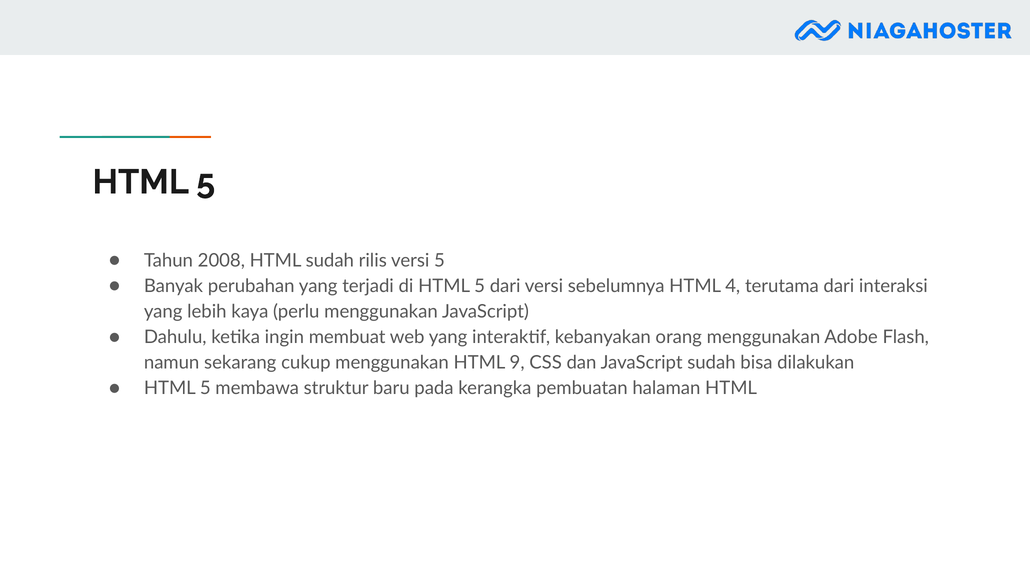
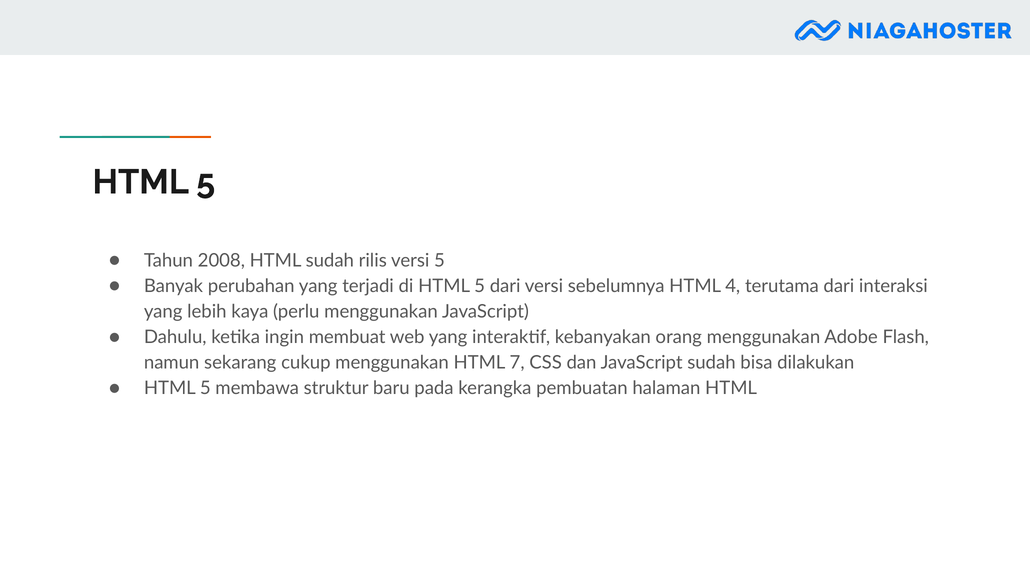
9: 9 -> 7
